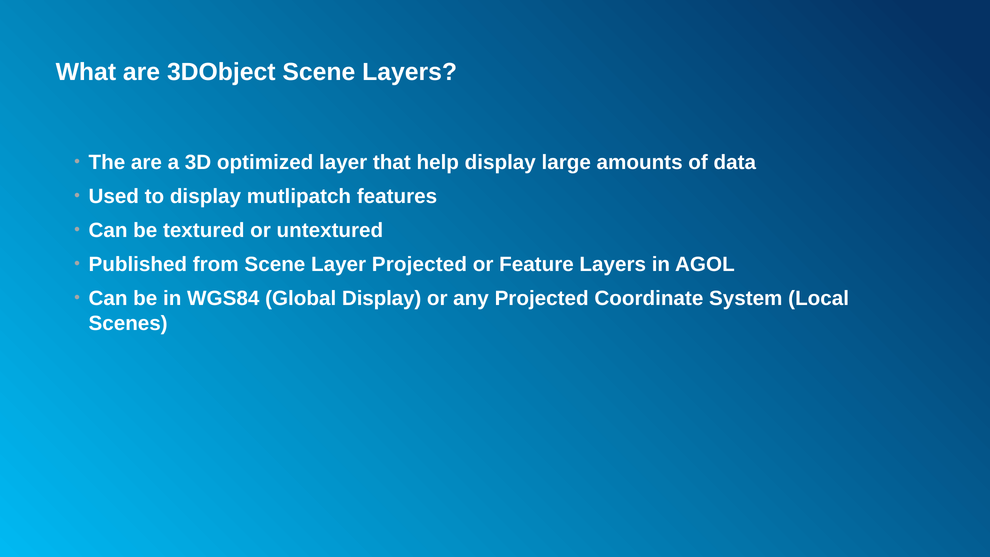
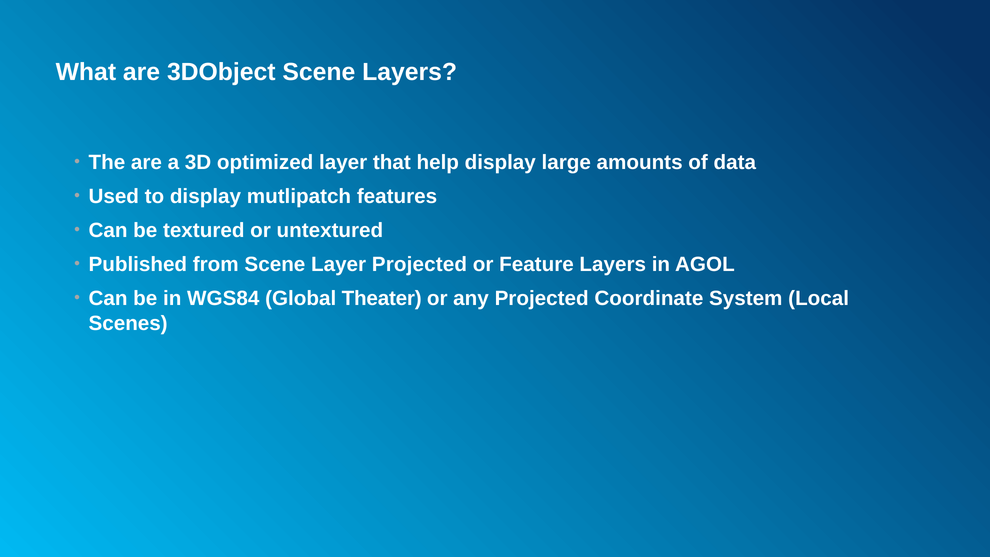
Global Display: Display -> Theater
